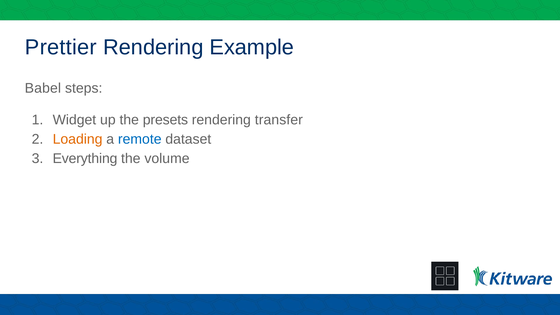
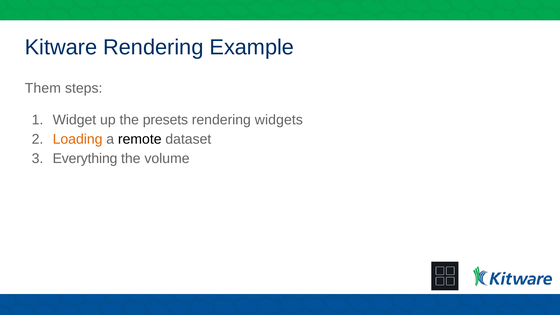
Prettier: Prettier -> Kitware
Babel: Babel -> Them
transfer: transfer -> widgets
remote colour: blue -> black
